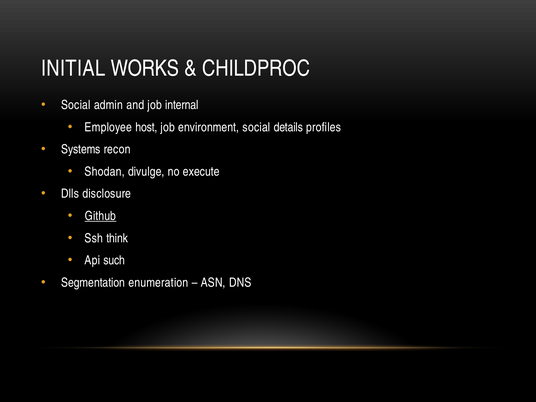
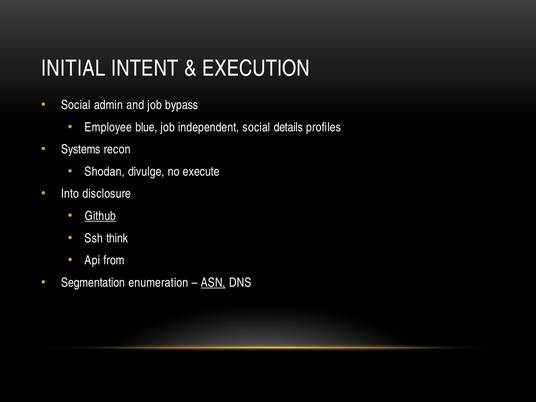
WORKS: WORKS -> INTENT
CHILDPROC: CHILDPROC -> EXECUTION
internal: internal -> bypass
host: host -> blue
environment: environment -> independent
Dlls: Dlls -> Into
such: such -> from
ASN underline: none -> present
